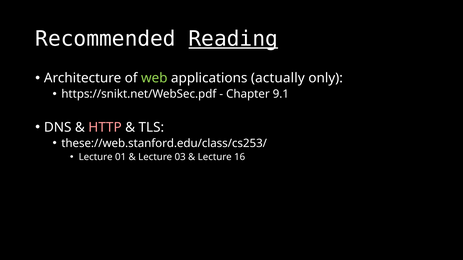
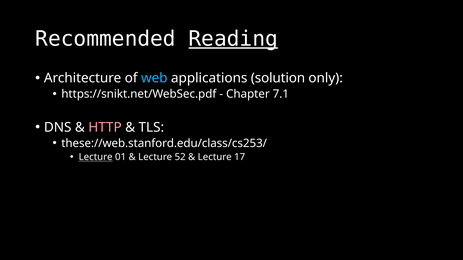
web colour: light green -> light blue
actually: actually -> solution
9.1: 9.1 -> 7.1
Lecture at (96, 157) underline: none -> present
03: 03 -> 52
16: 16 -> 17
